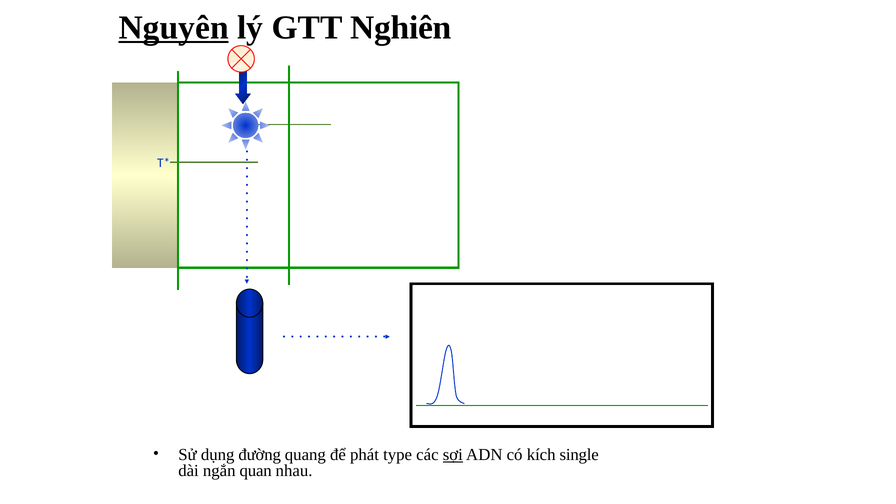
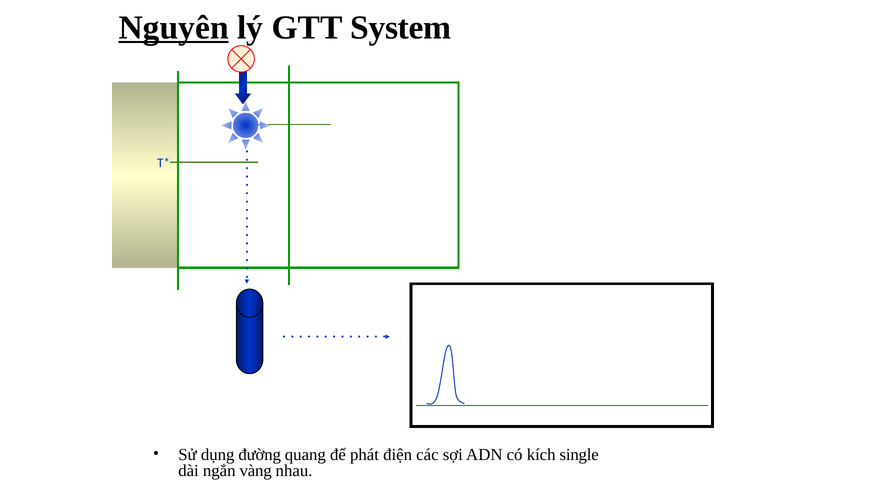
Nghiên: Nghiên -> System
type: type -> điện
sợi underline: present -> none
quan: quan -> vàng
